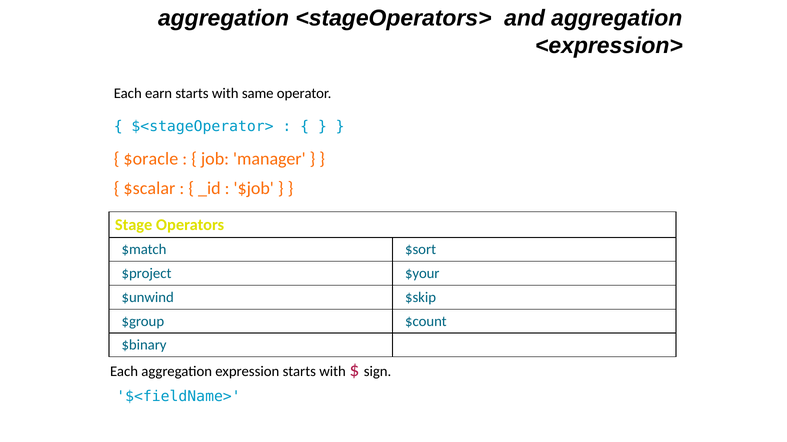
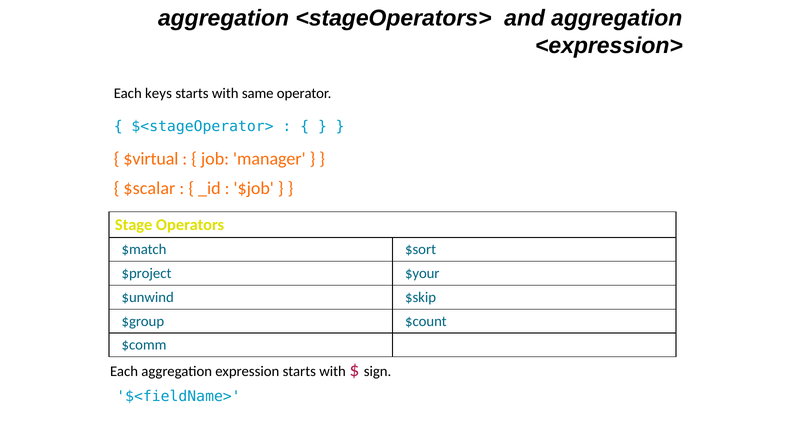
earn: earn -> keys
$oracle: $oracle -> $virtual
$binary: $binary -> $comm
